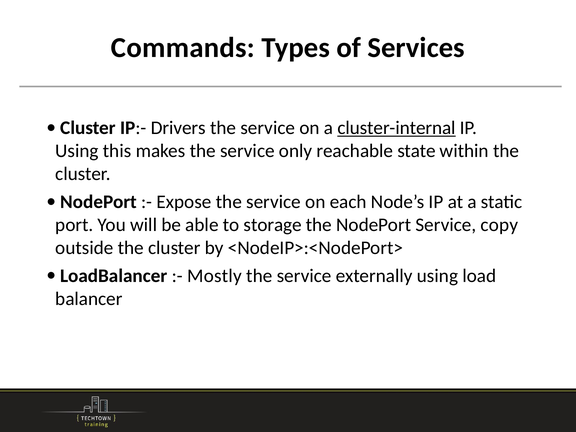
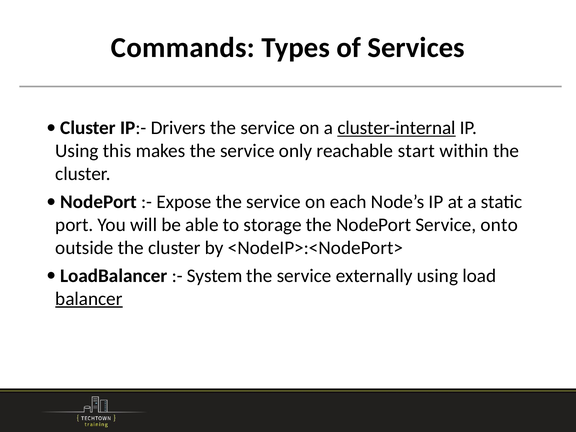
state: state -> start
copy: copy -> onto
Mostly: Mostly -> System
balancer underline: none -> present
